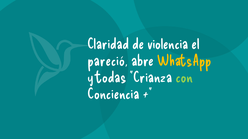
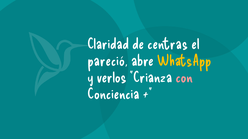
violencia: violencia -> centras
todas: todas -> verlos
con colour: light green -> pink
